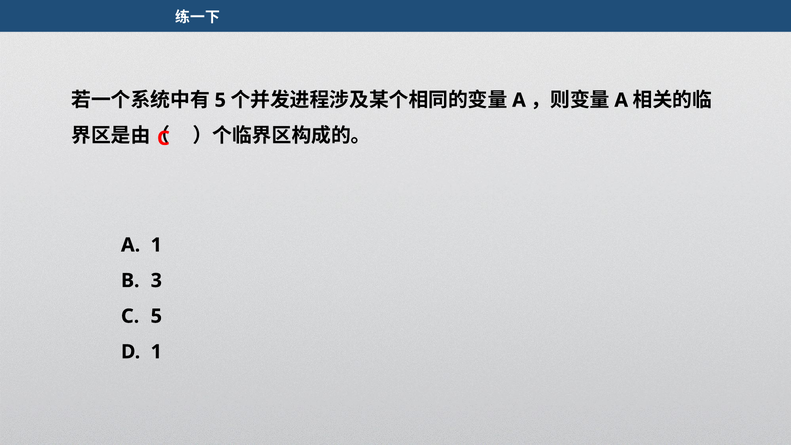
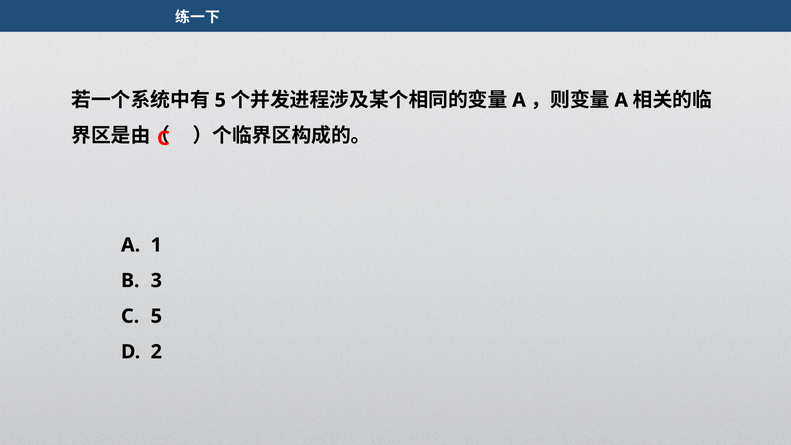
1 at (156, 352): 1 -> 2
